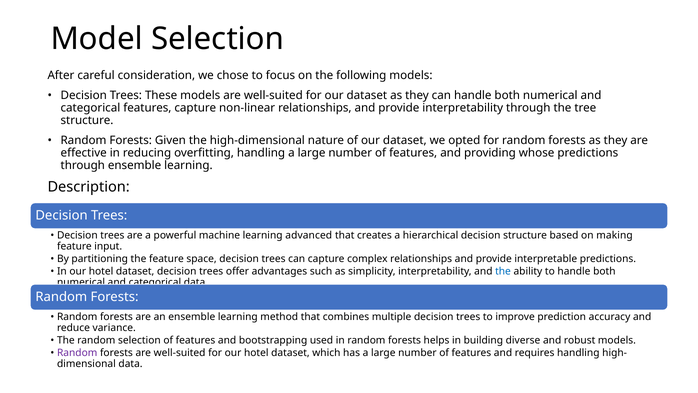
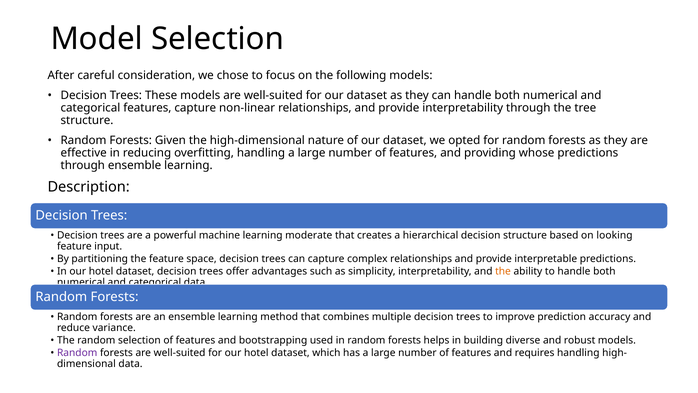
advanced: advanced -> moderate
making: making -> looking
the at (503, 271) colour: blue -> orange
